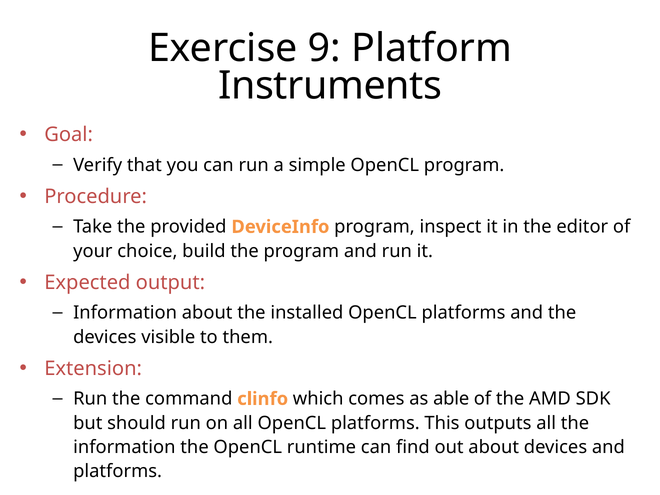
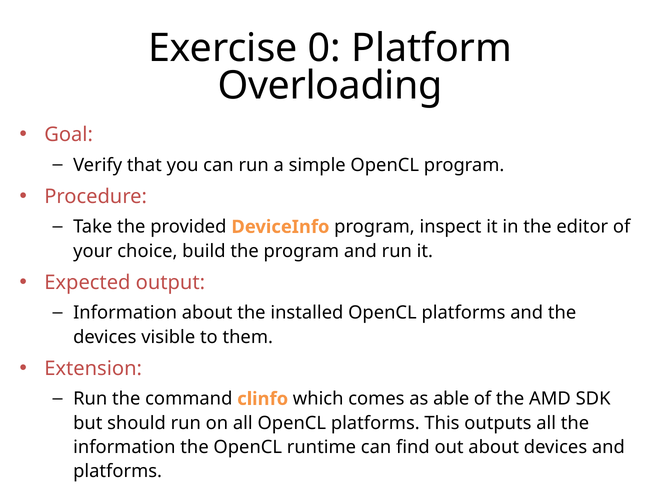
9: 9 -> 0
Instruments: Instruments -> Overloading
